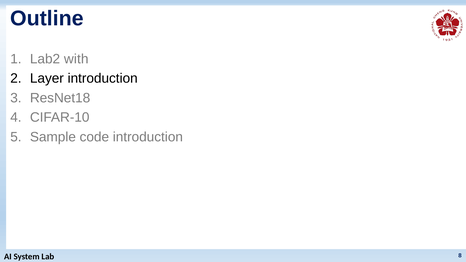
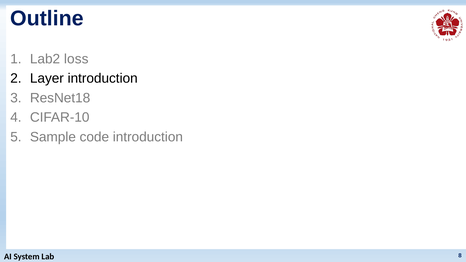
with: with -> loss
